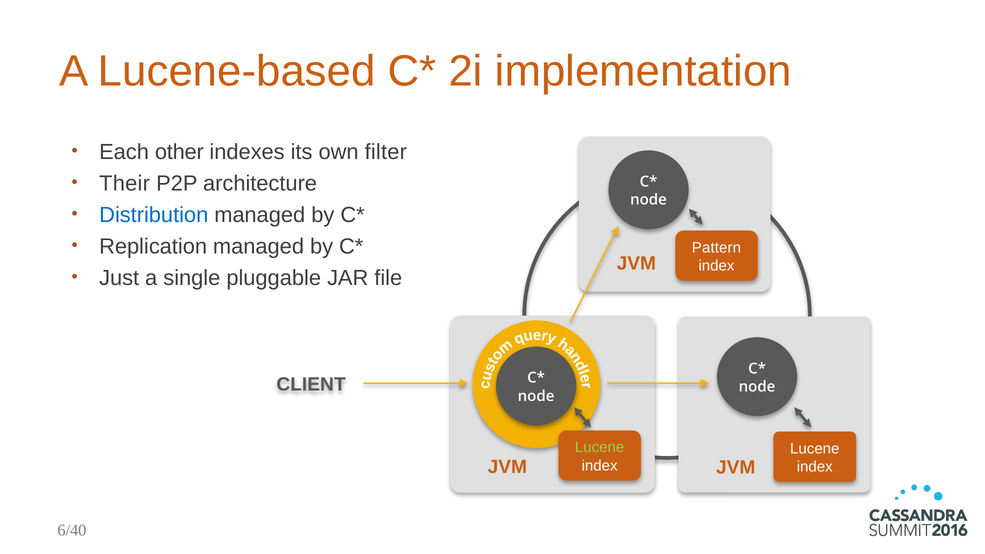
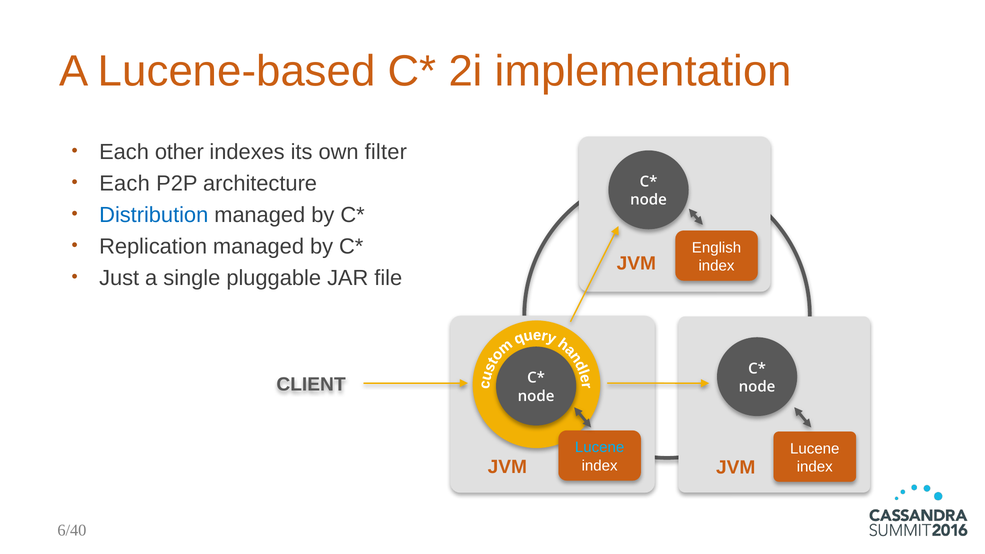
Their at (125, 183): Their -> Each
Pattern: Pattern -> English
Lucene at (600, 448) colour: light green -> light blue
